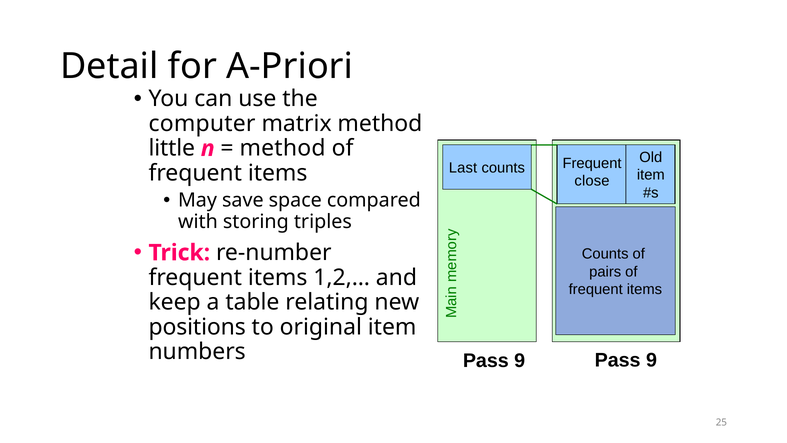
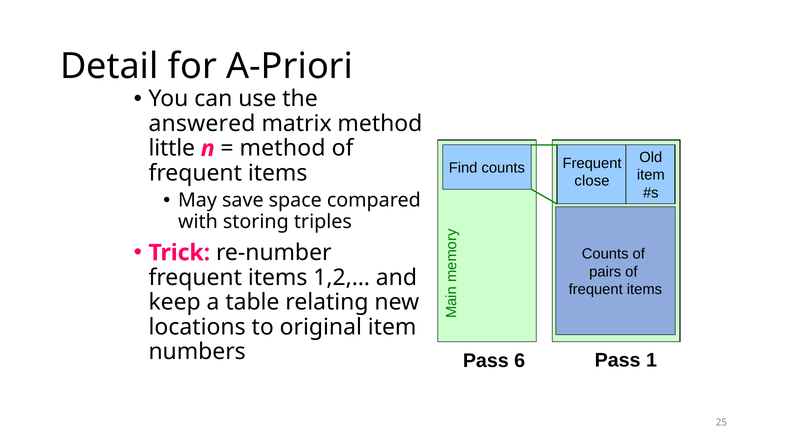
computer: computer -> answered
Last: Last -> Find
positions: positions -> locations
9 at (520, 360): 9 -> 6
9 at (652, 360): 9 -> 1
